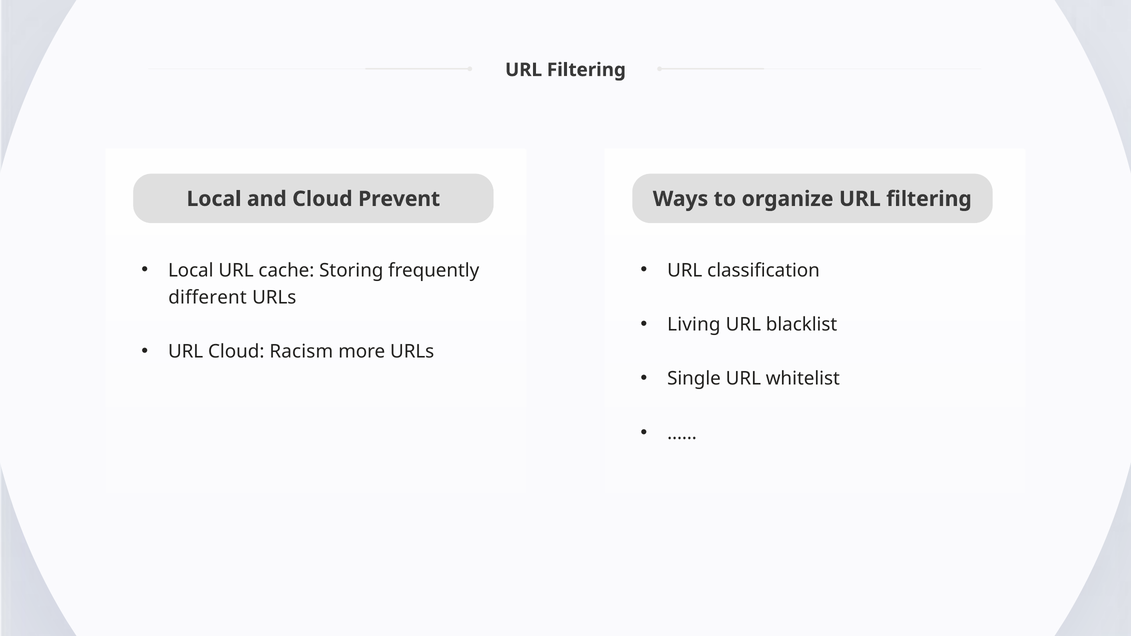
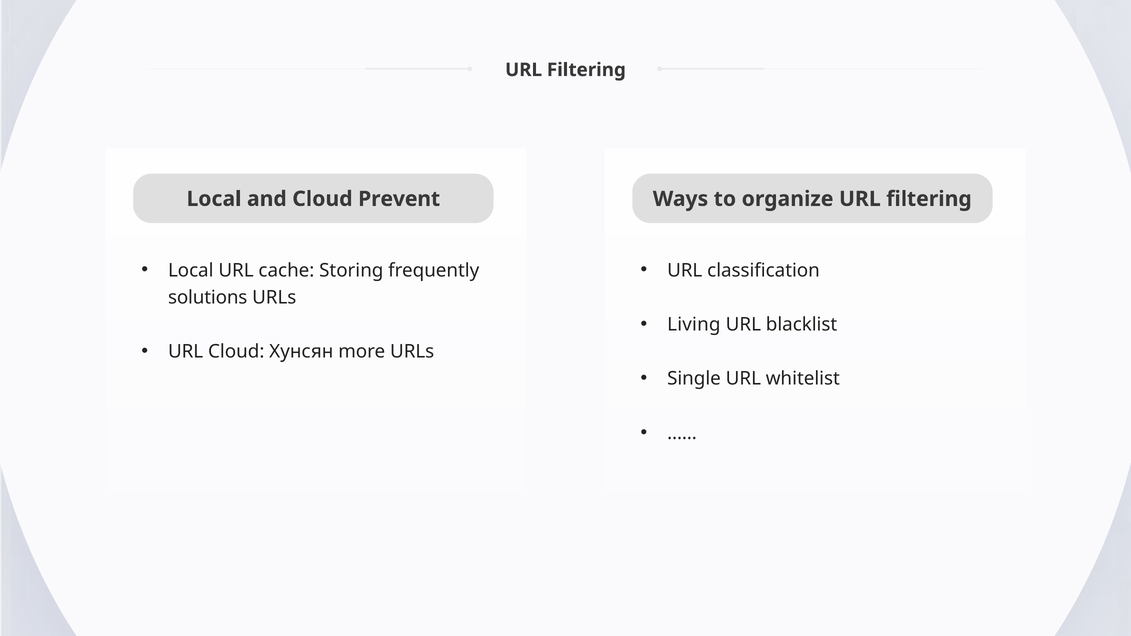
different: different -> solutions
Racism: Racism -> Хунсян
